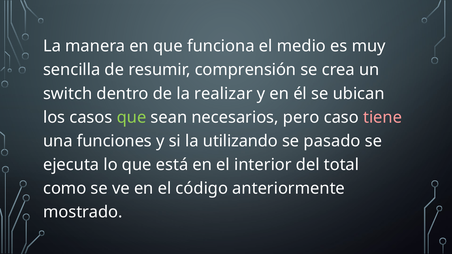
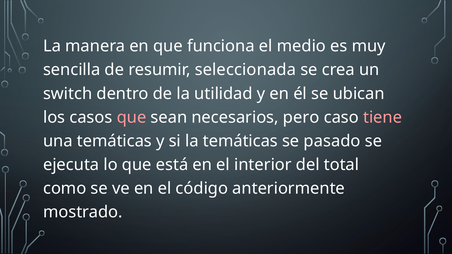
comprensión: comprensión -> seleccionada
realizar: realizar -> utilidad
que at (132, 117) colour: light green -> pink
una funciones: funciones -> temáticas
la utilizando: utilizando -> temáticas
